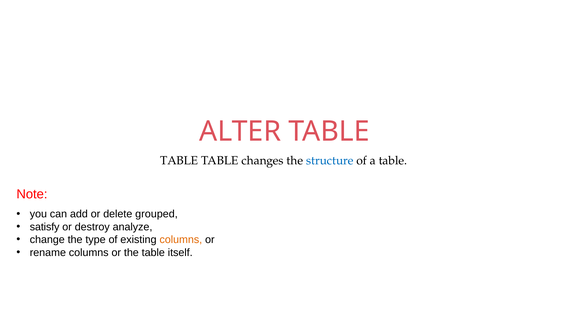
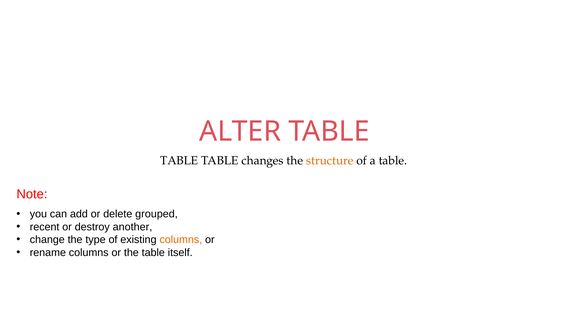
structure colour: blue -> orange
satisfy: satisfy -> recent
analyze: analyze -> another
